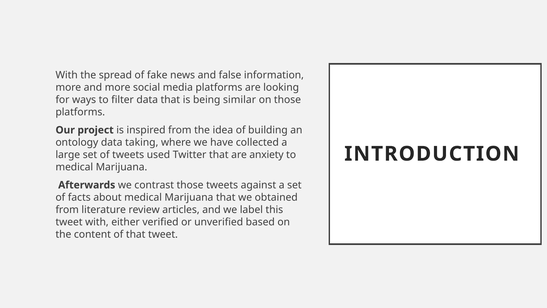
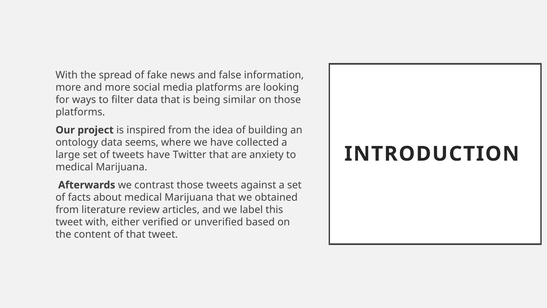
taking: taking -> seems
tweets used: used -> have
